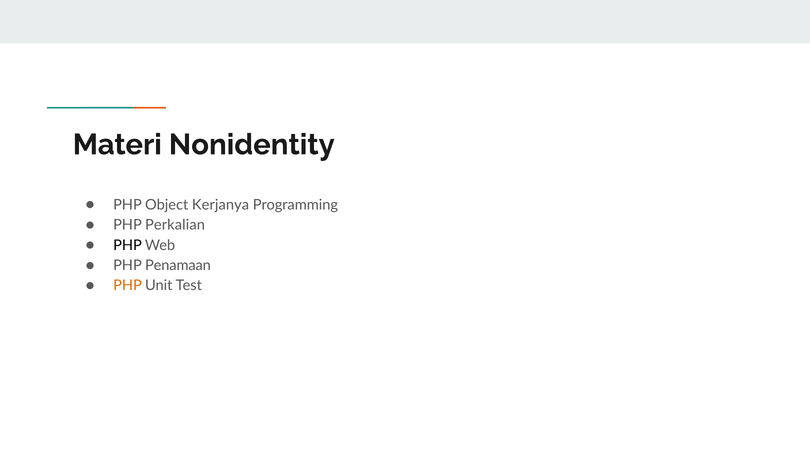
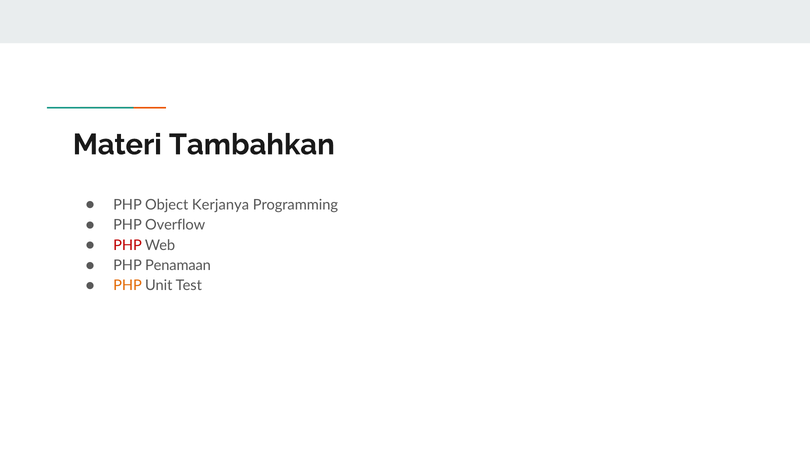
Nonidentity: Nonidentity -> Tambahkan
Perkalian: Perkalian -> Overflow
PHP at (128, 245) colour: black -> red
